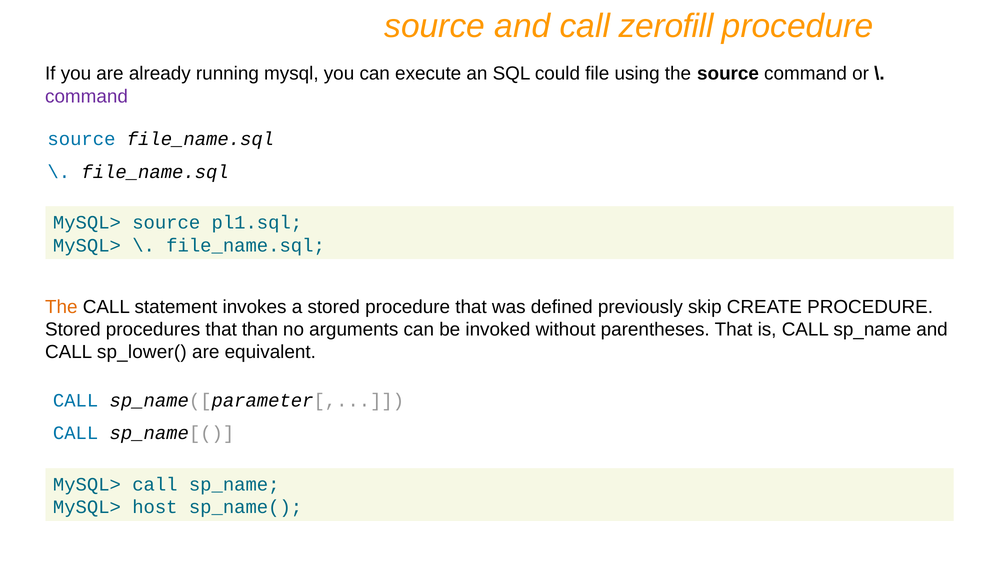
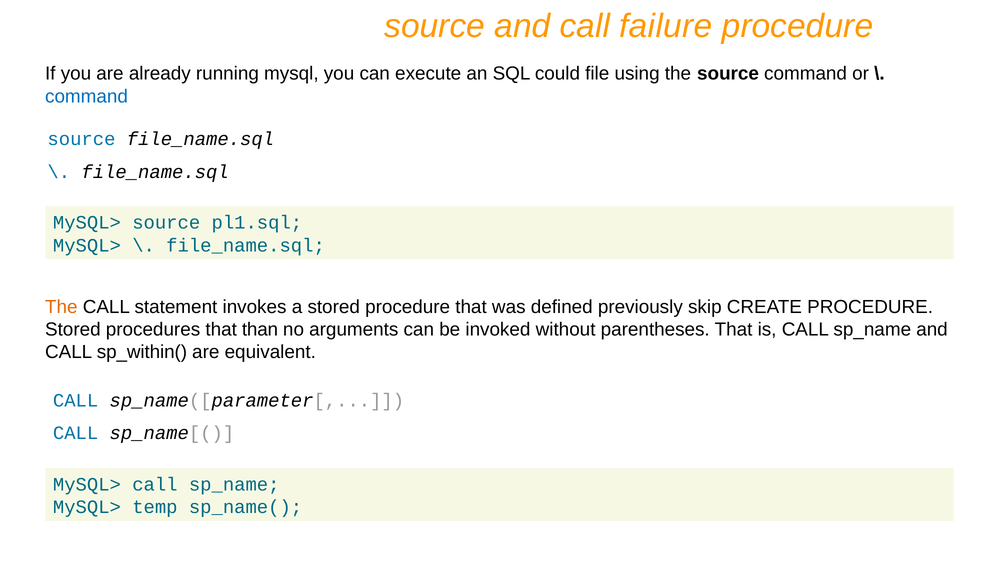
zerofill: zerofill -> failure
command at (86, 96) colour: purple -> blue
sp_lower(: sp_lower( -> sp_within(
host: host -> temp
